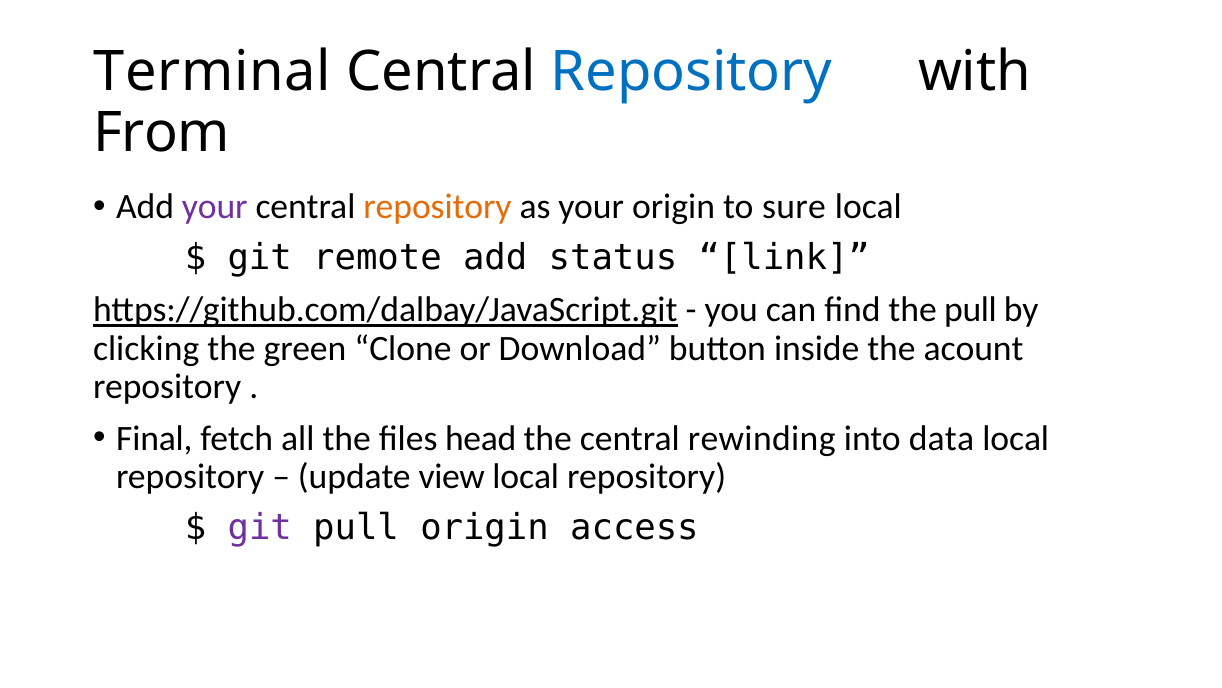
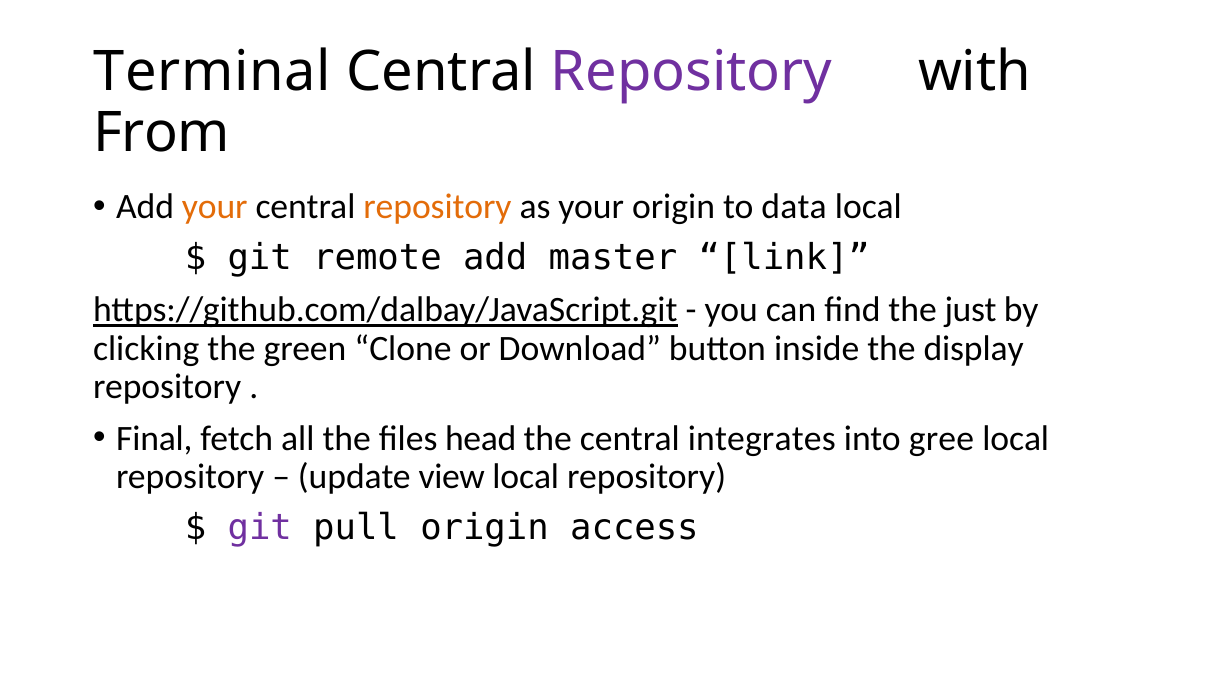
Repository at (692, 72) colour: blue -> purple
your at (215, 207) colour: purple -> orange
sure: sure -> data
status: status -> master
the pull: pull -> just
acount: acount -> display
rewinding: rewinding -> integrates
data: data -> gree
